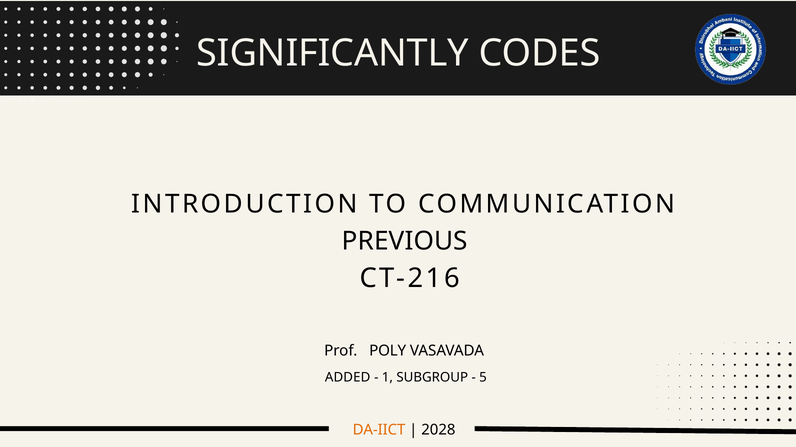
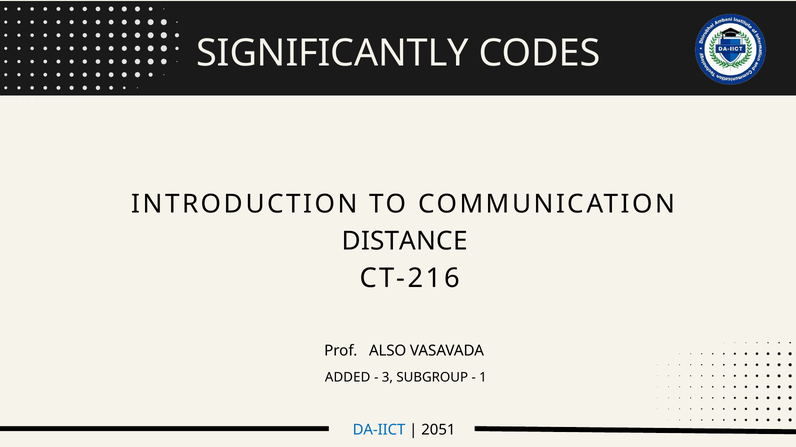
PREVIOUS: PREVIOUS -> DISTANCE
POLY: POLY -> ALSO
1: 1 -> 3
5: 5 -> 1
DA-IICT colour: orange -> blue
2028: 2028 -> 2051
